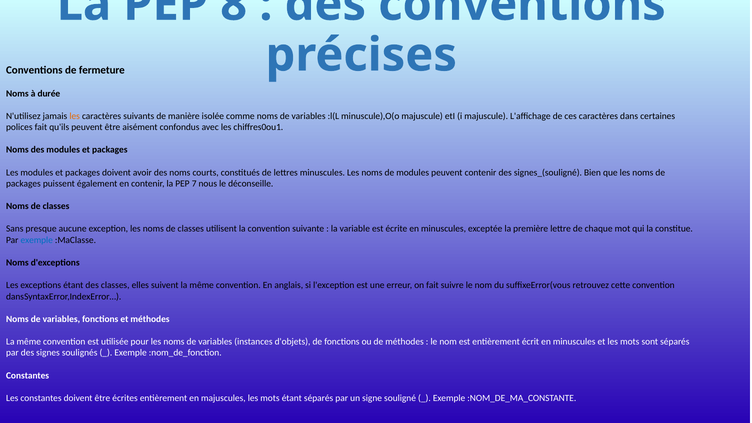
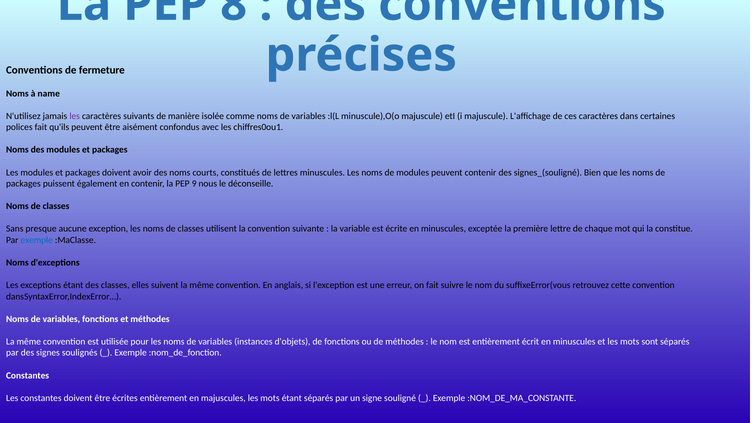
durée: durée -> name
les at (75, 116) colour: orange -> purple
7: 7 -> 9
